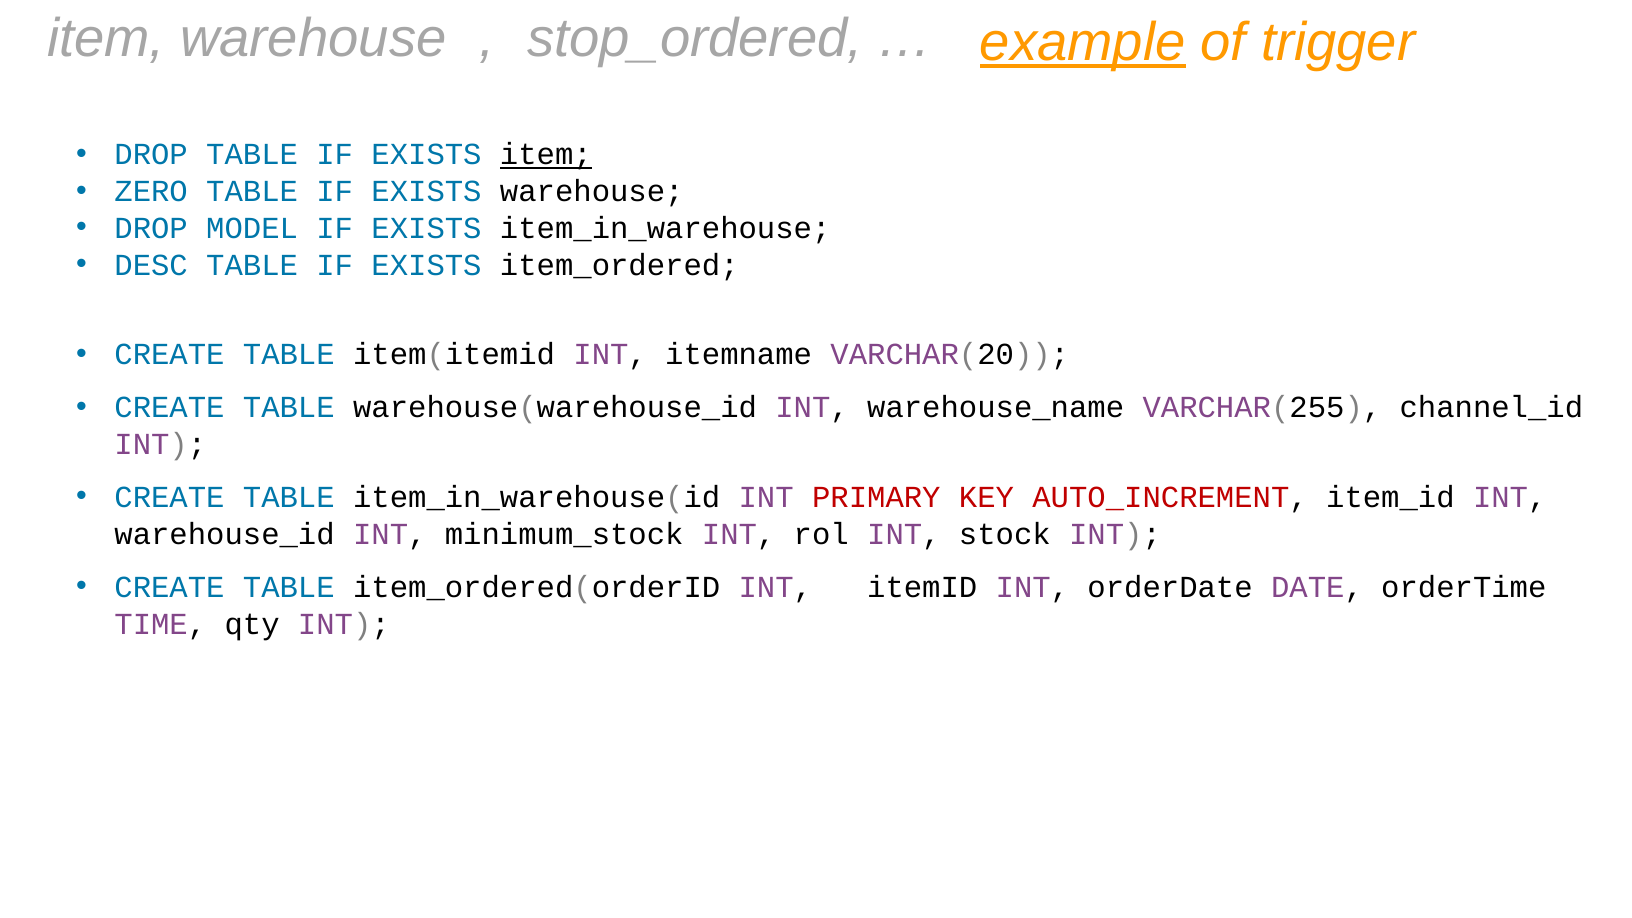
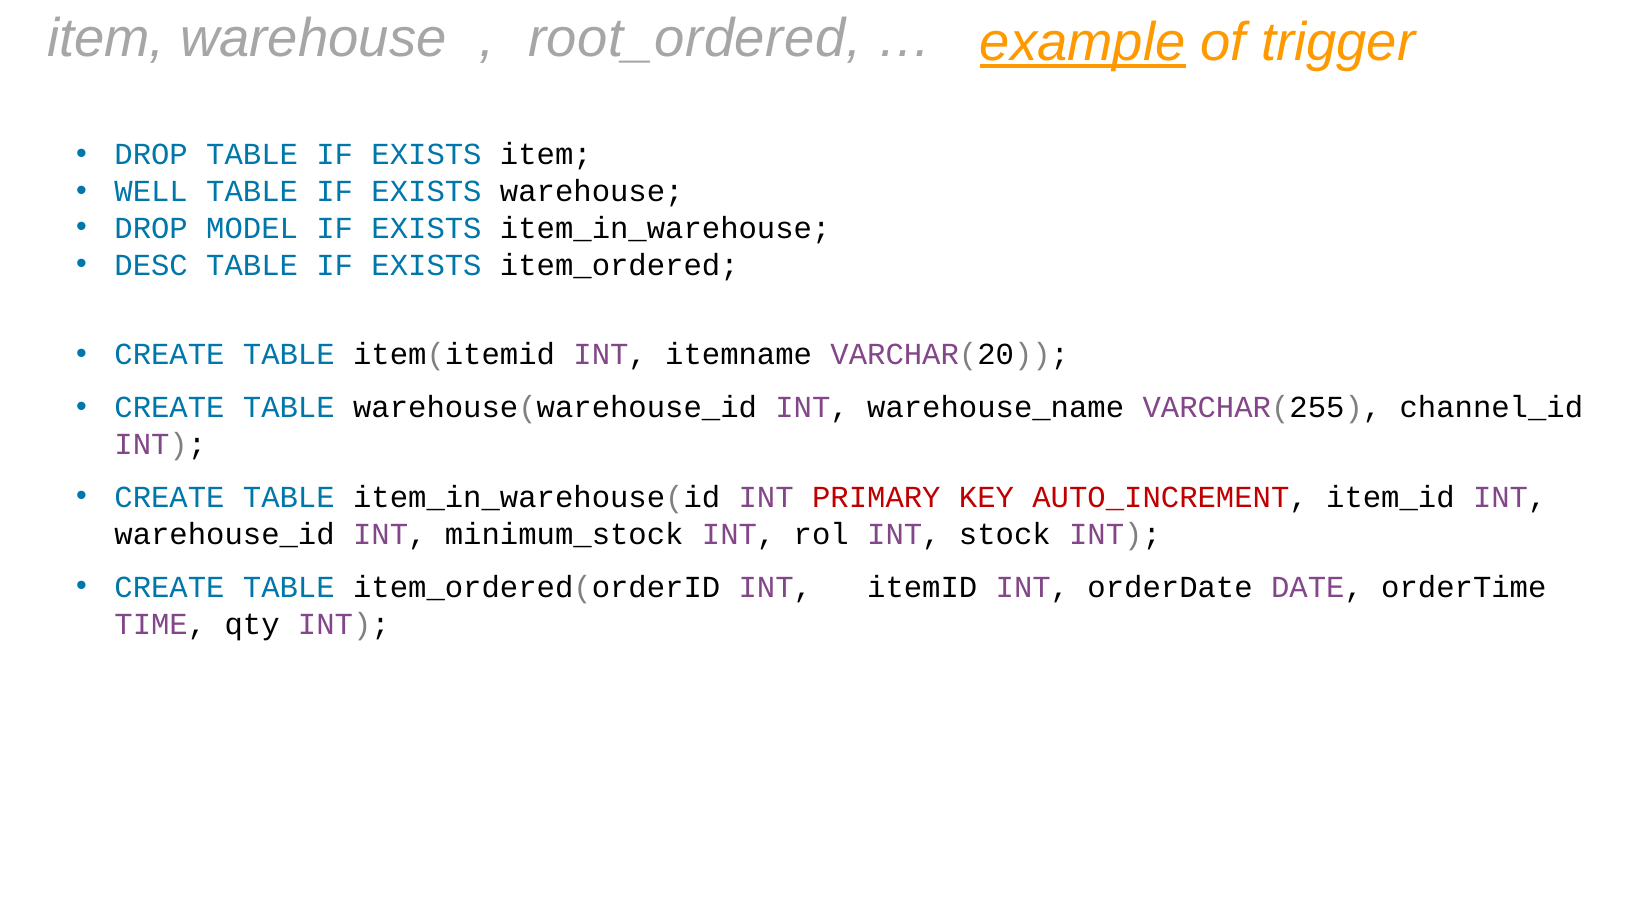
stop_ordered: stop_ordered -> root_ordered
item at (546, 155) underline: present -> none
ZERO: ZERO -> WELL
